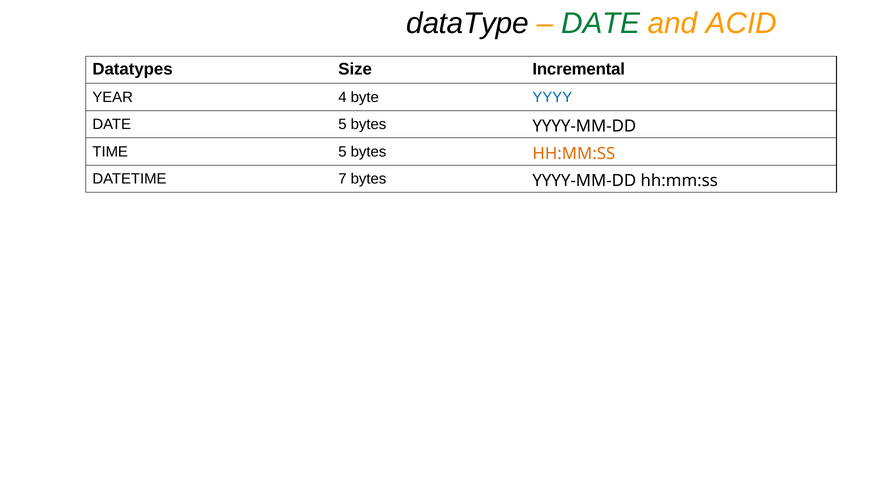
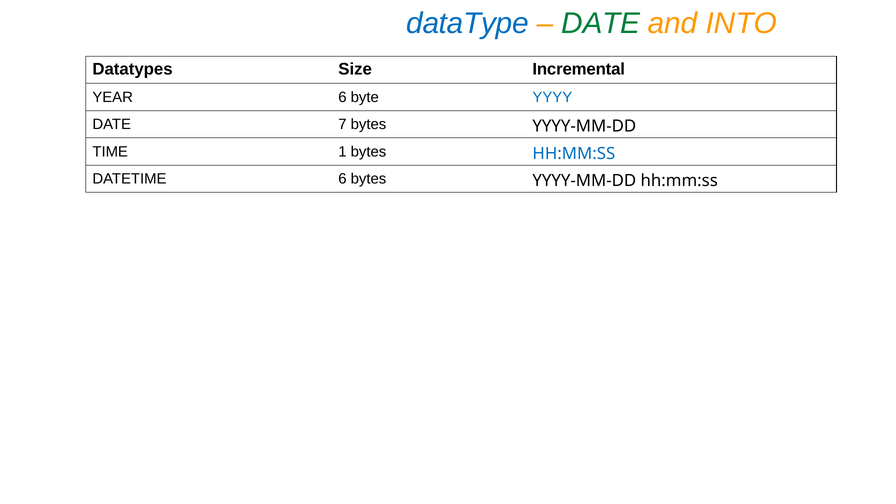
dataType colour: black -> blue
ACID: ACID -> INTO
YEAR 4: 4 -> 6
DATE 5: 5 -> 7
TIME 5: 5 -> 1
HH:MM:SS at (574, 154) colour: orange -> blue
DATETIME 7: 7 -> 6
